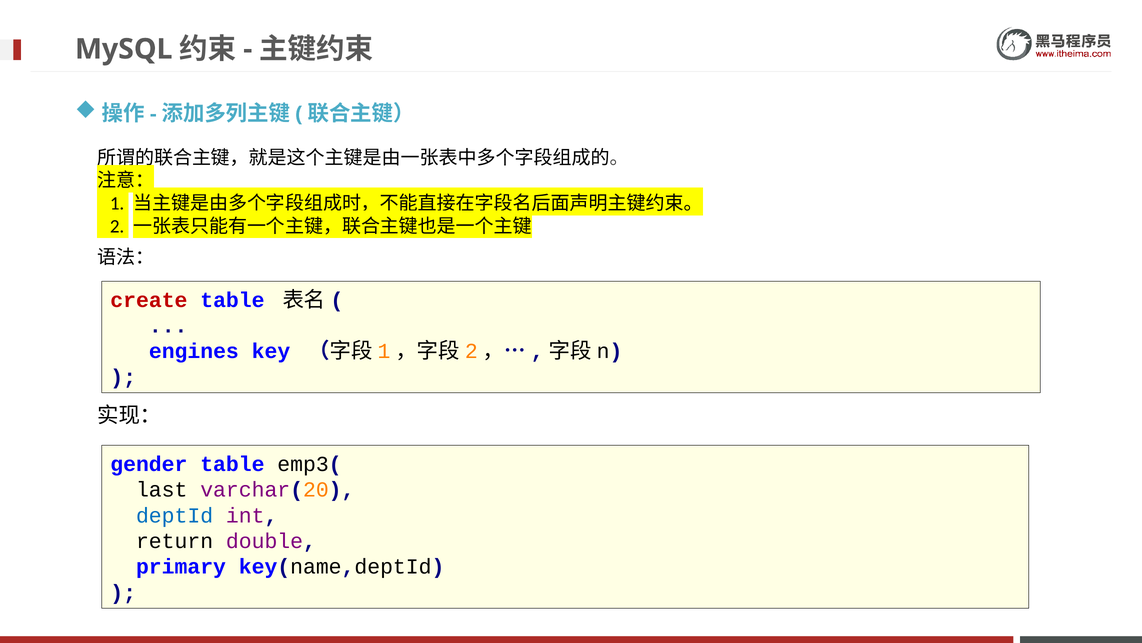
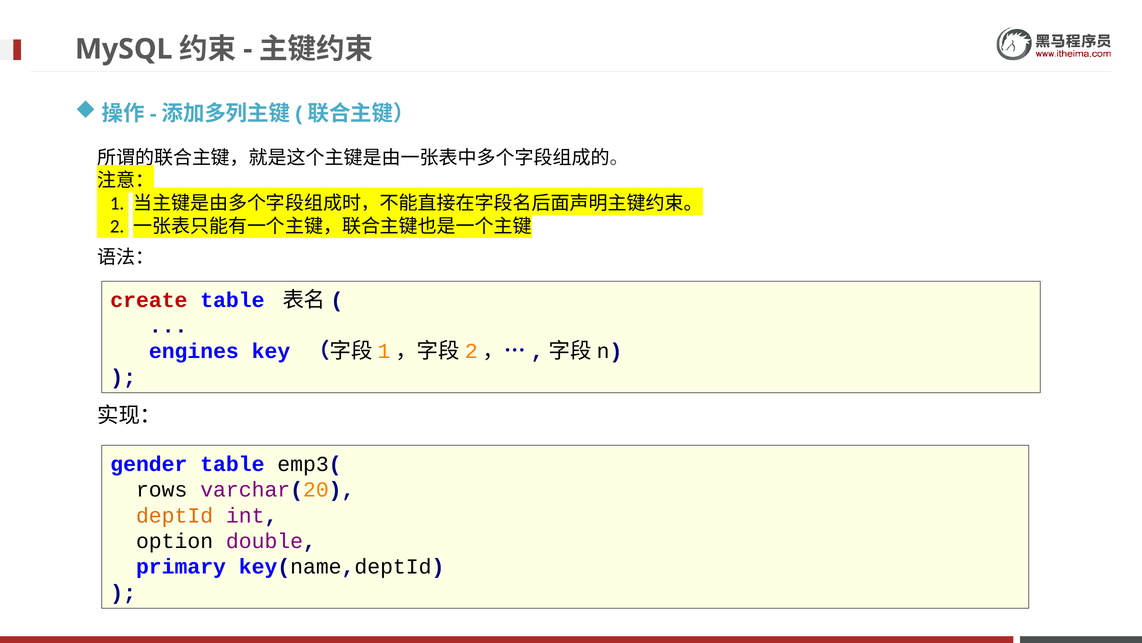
last: last -> rows
deptId colour: blue -> orange
return: return -> option
